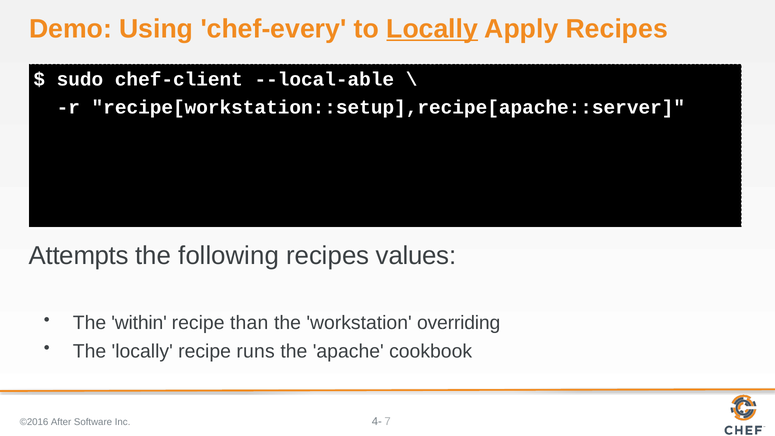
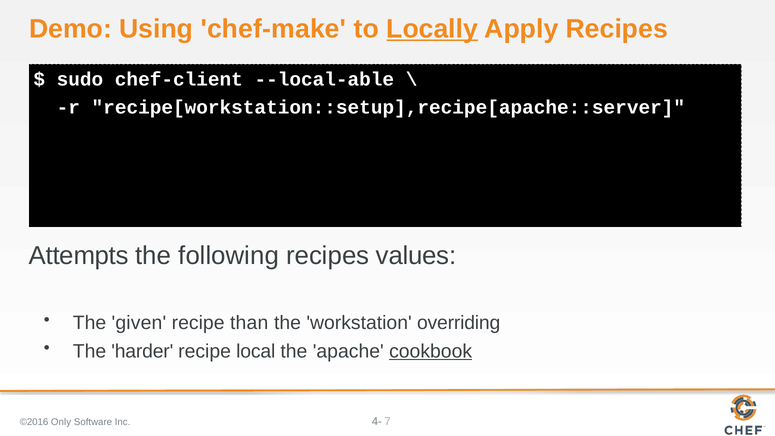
chef-every: chef-every -> chef-make
within: within -> given
The locally: locally -> harder
runs: runs -> local
cookbook underline: none -> present
After: After -> Only
